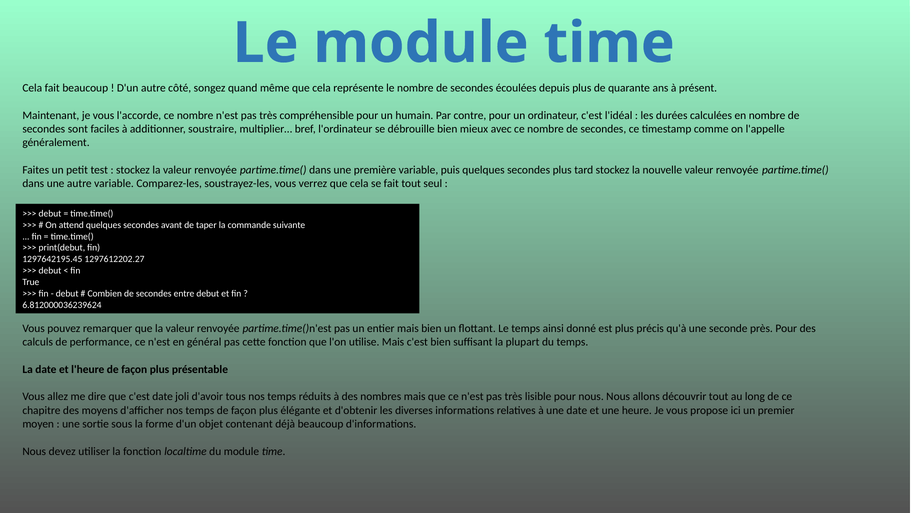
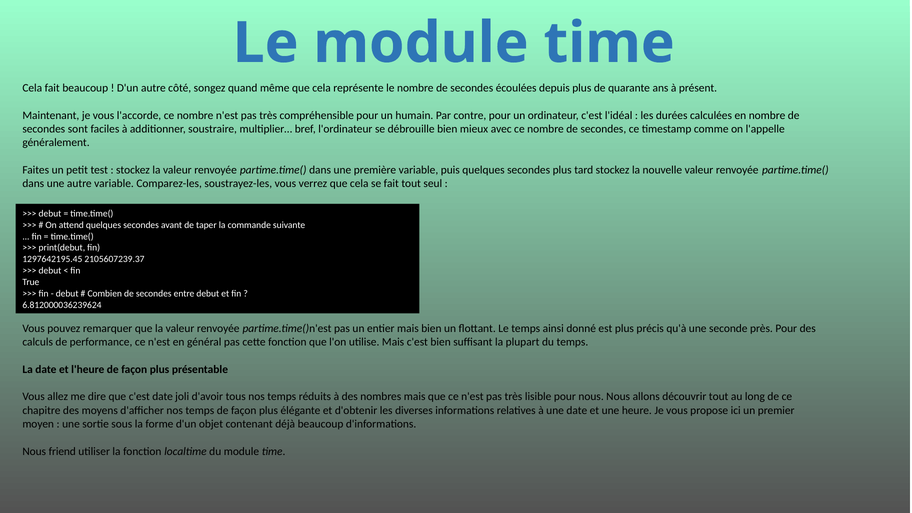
1297612202.27: 1297612202.27 -> 2105607239.37
devez: devez -> friend
